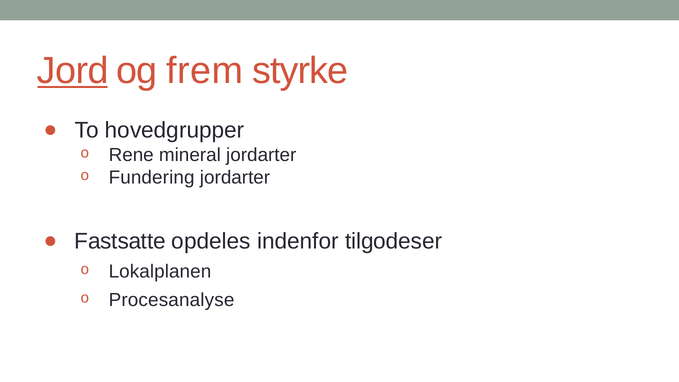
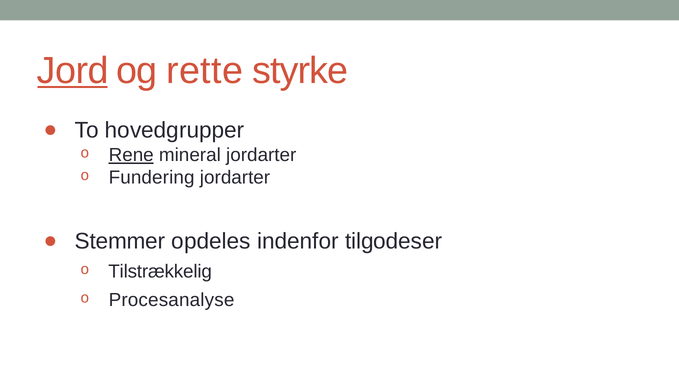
frem: frem -> rette
Rene underline: none -> present
Fastsatte: Fastsatte -> Stemmer
Lokalplanen: Lokalplanen -> Tilstrækkelig
